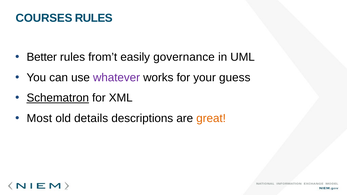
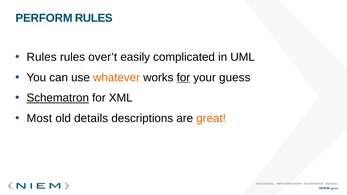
COURSES: COURSES -> PERFORM
Better at (42, 57): Better -> Rules
from’t: from’t -> over’t
governance: governance -> complicated
whatever colour: purple -> orange
for at (183, 78) underline: none -> present
